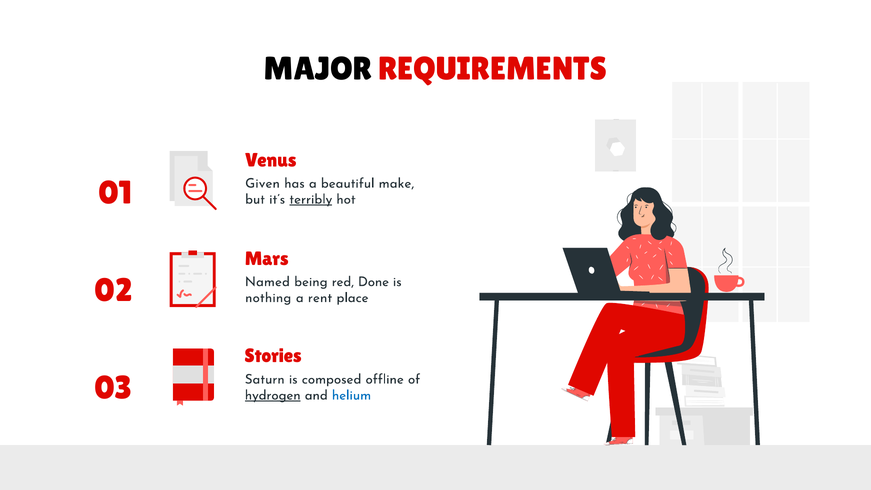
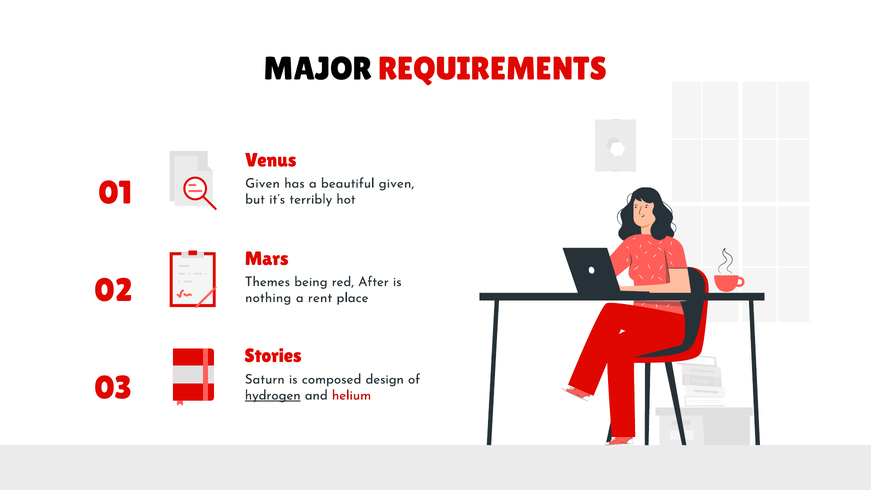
beautiful make: make -> given
terribly underline: present -> none
Named: Named -> Themes
Done: Done -> After
offline: offline -> design
helium colour: blue -> red
